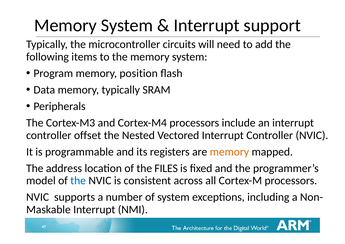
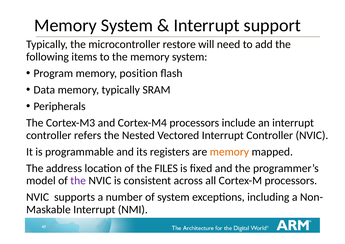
circuits: circuits -> restore
offset: offset -> refers
the at (78, 181) colour: blue -> purple
